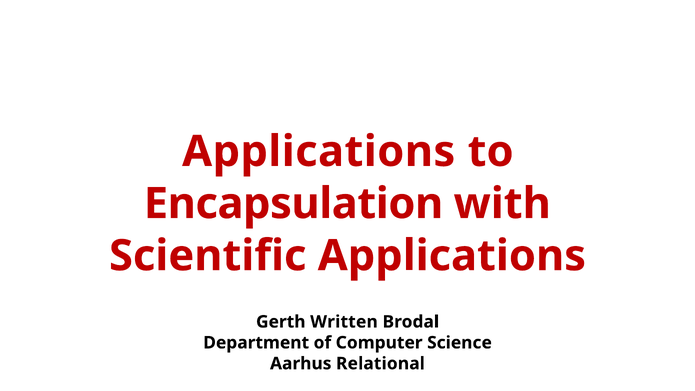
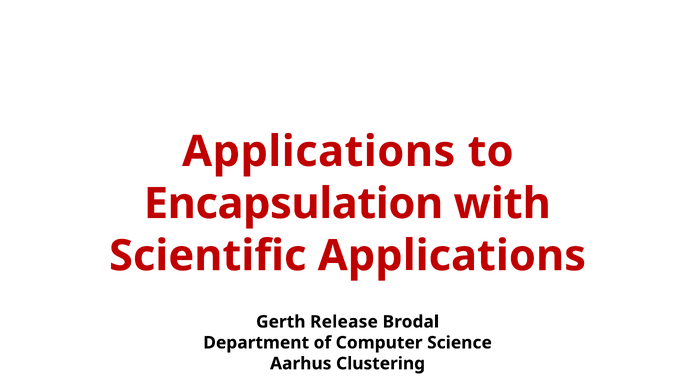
Written: Written -> Release
Relational: Relational -> Clustering
